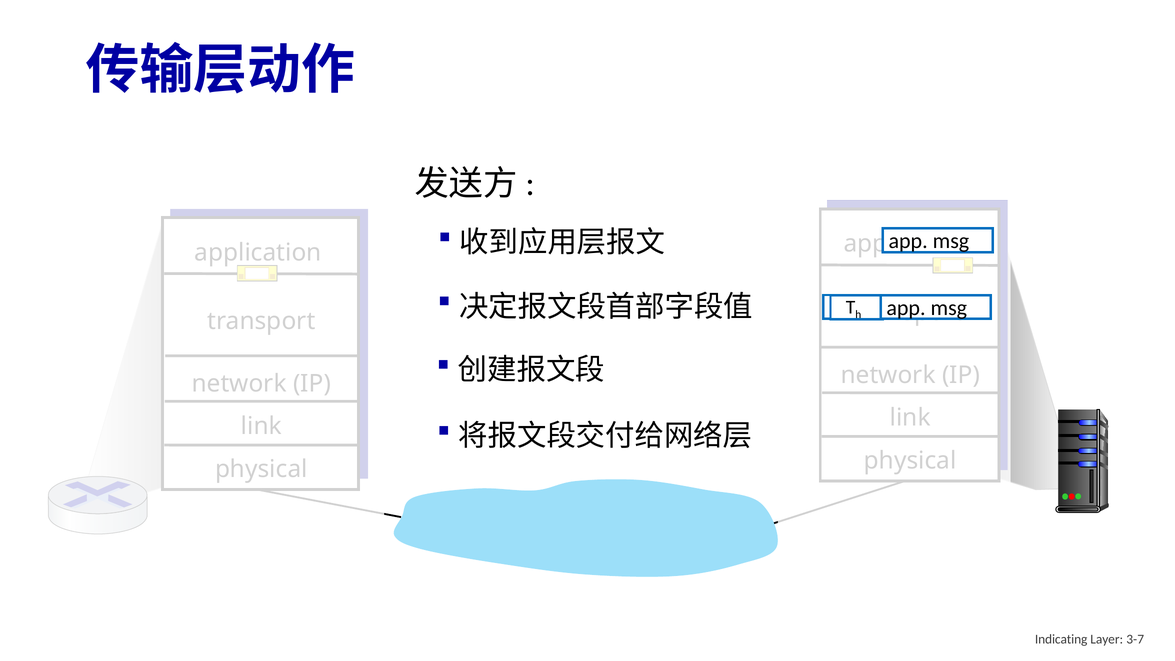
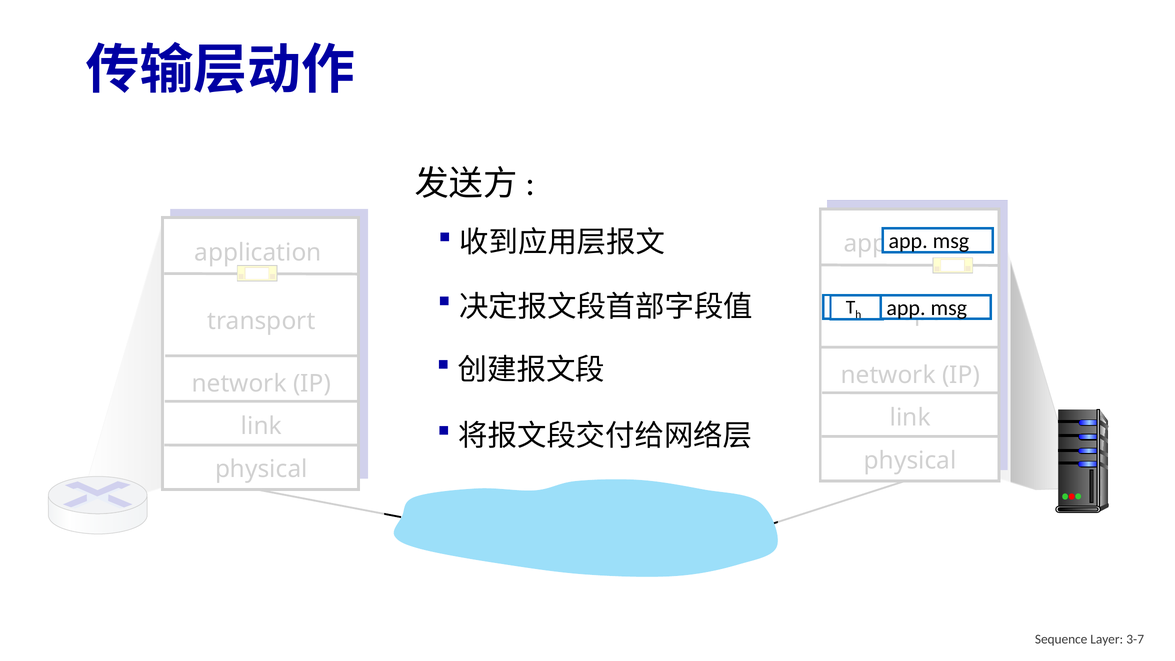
Indicating: Indicating -> Sequence
